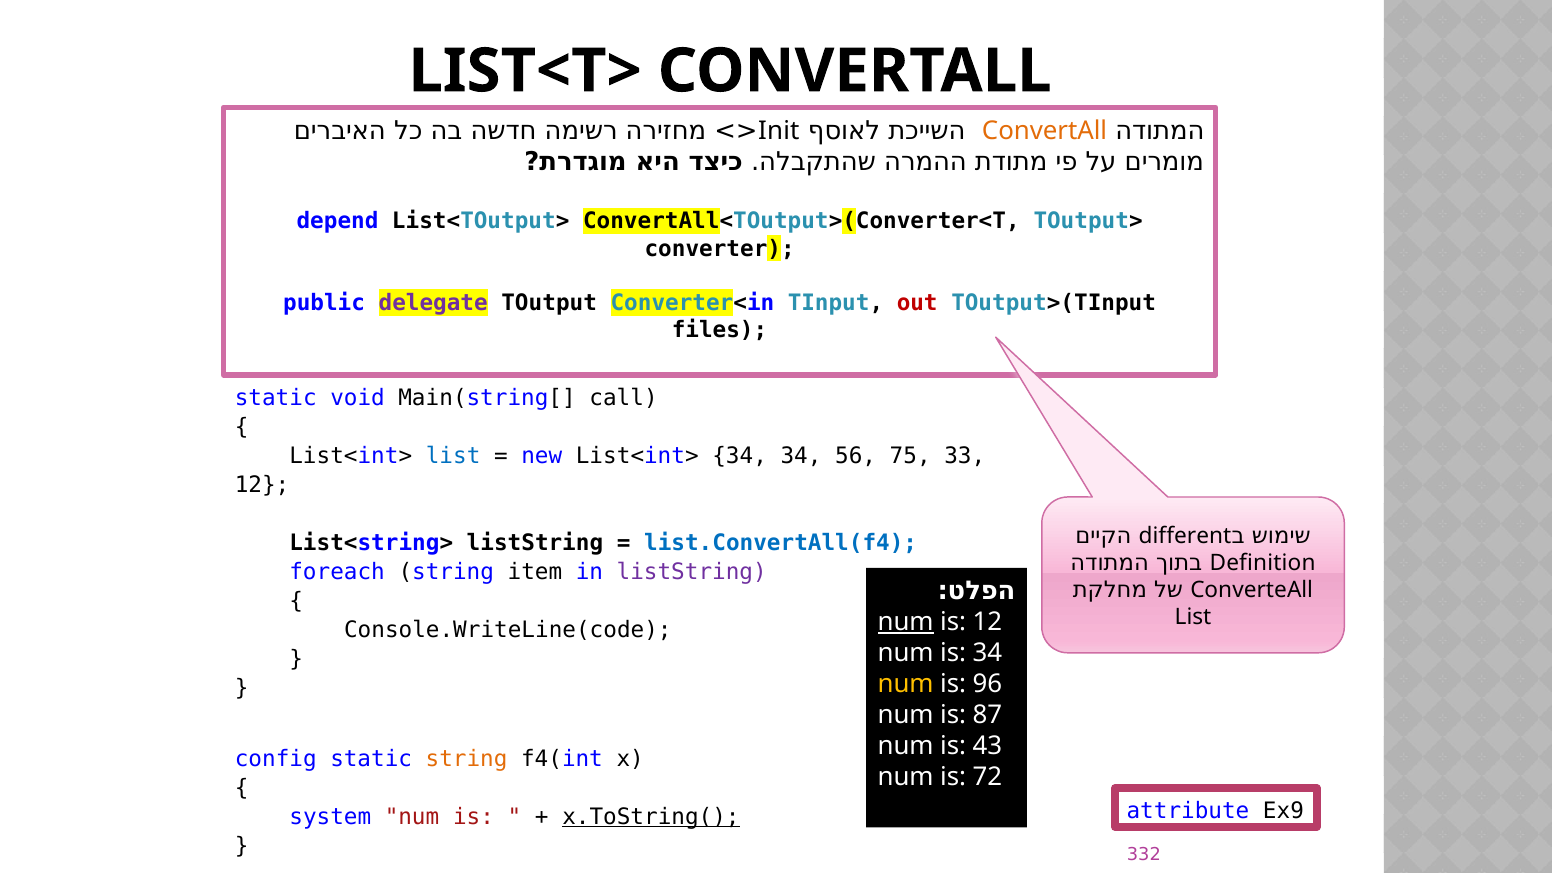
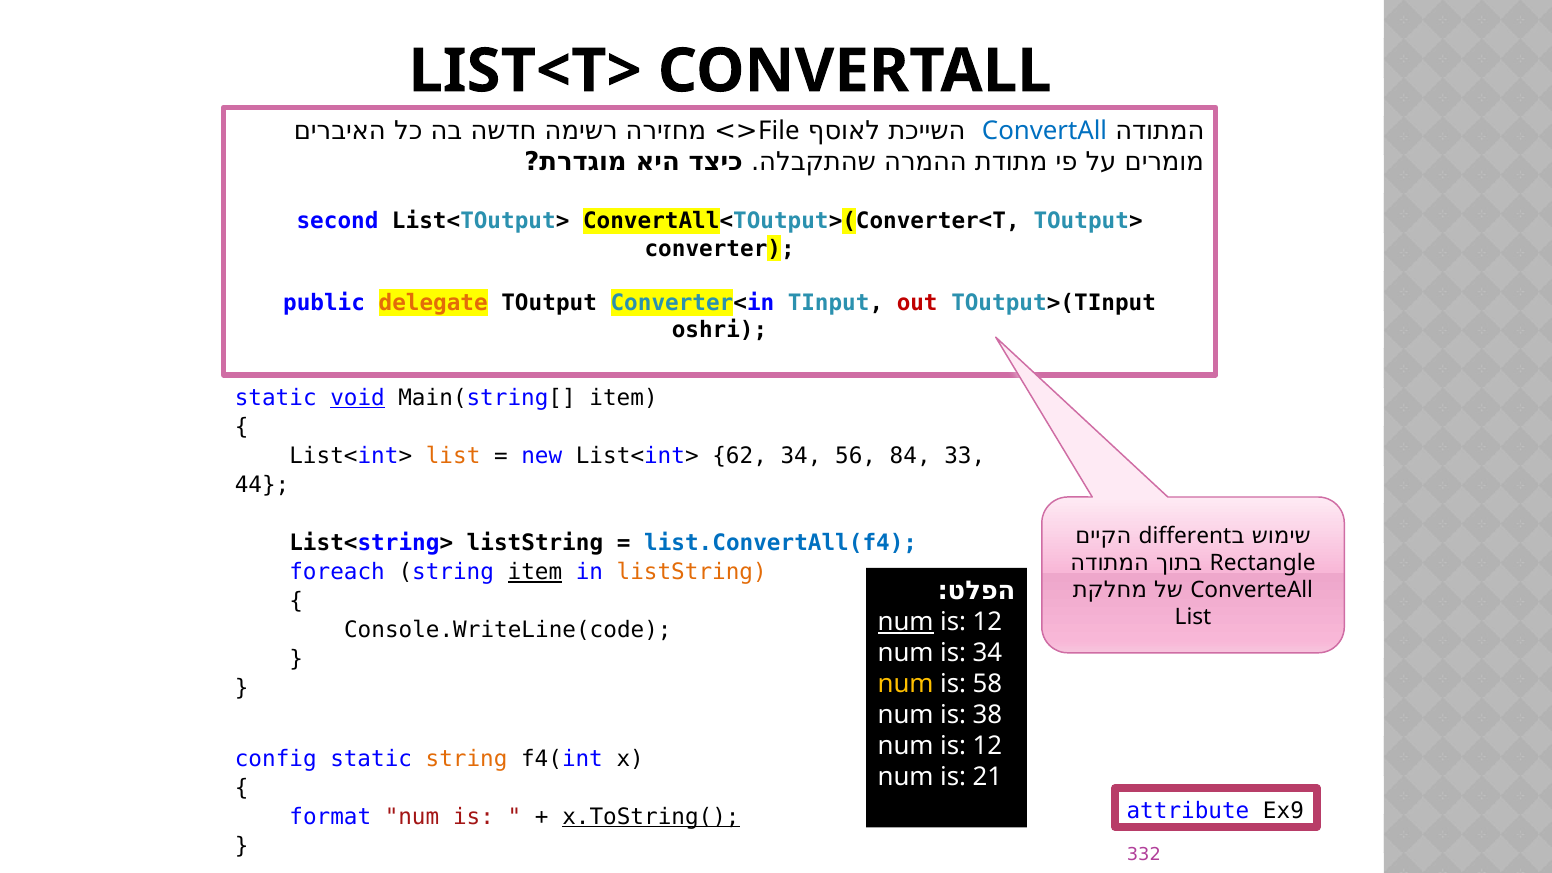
Init: Init -> File
ConvertAll at (1045, 131) colour: orange -> blue
depend: depend -> second
delegate colour: purple -> orange
files: files -> oshri
void underline: none -> present
Main(string[ call: call -> item
list at (453, 456) colour: blue -> orange
List<int> 34: 34 -> 62
75: 75 -> 84
12 at (262, 485): 12 -> 44
Definition: Definition -> Rectangle
item at (535, 572) underline: none -> present
listString at (692, 572) colour: purple -> orange
96: 96 -> 58
87: 87 -> 38
43 at (987, 746): 43 -> 12
72: 72 -> 21
system: system -> format
